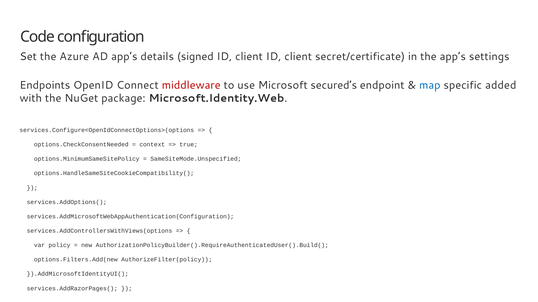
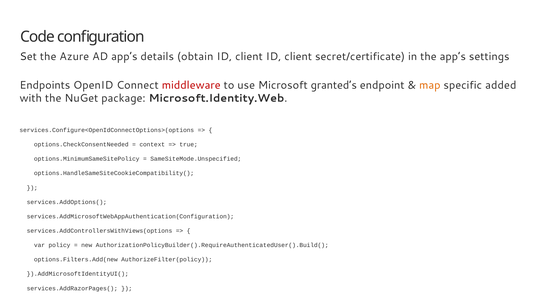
signed: signed -> obtain
secured’s: secured’s -> granted’s
map colour: blue -> orange
